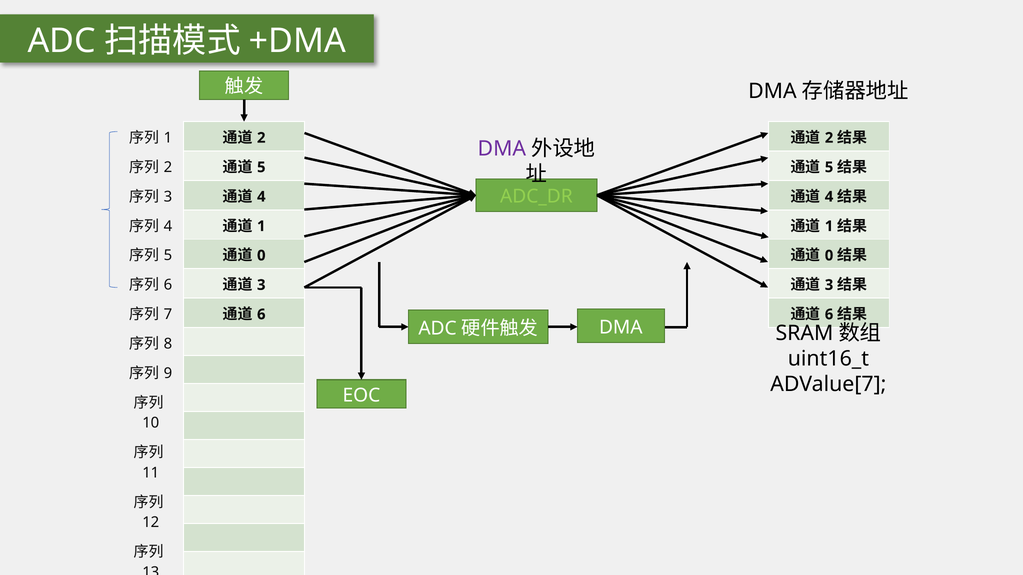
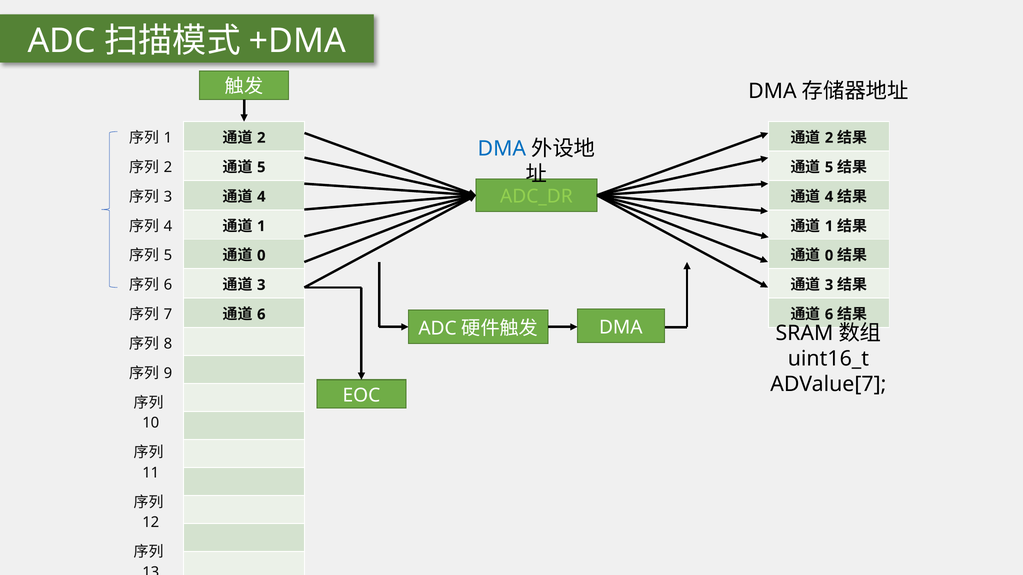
DMA at (502, 149) colour: purple -> blue
